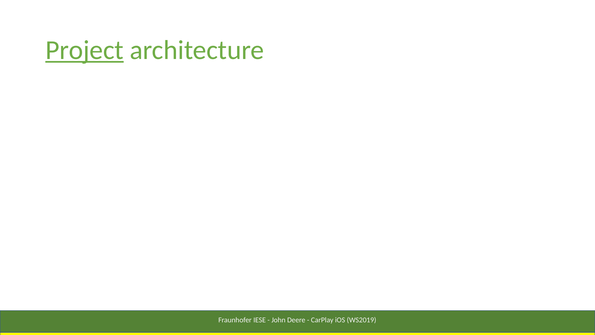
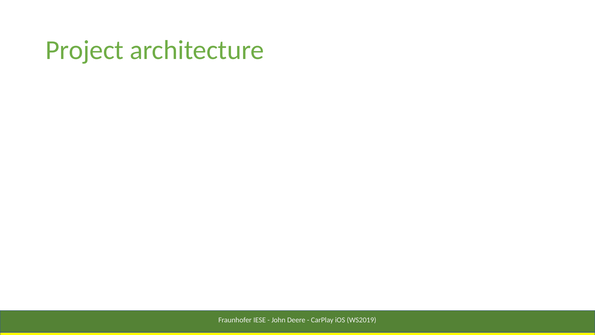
Project underline: present -> none
